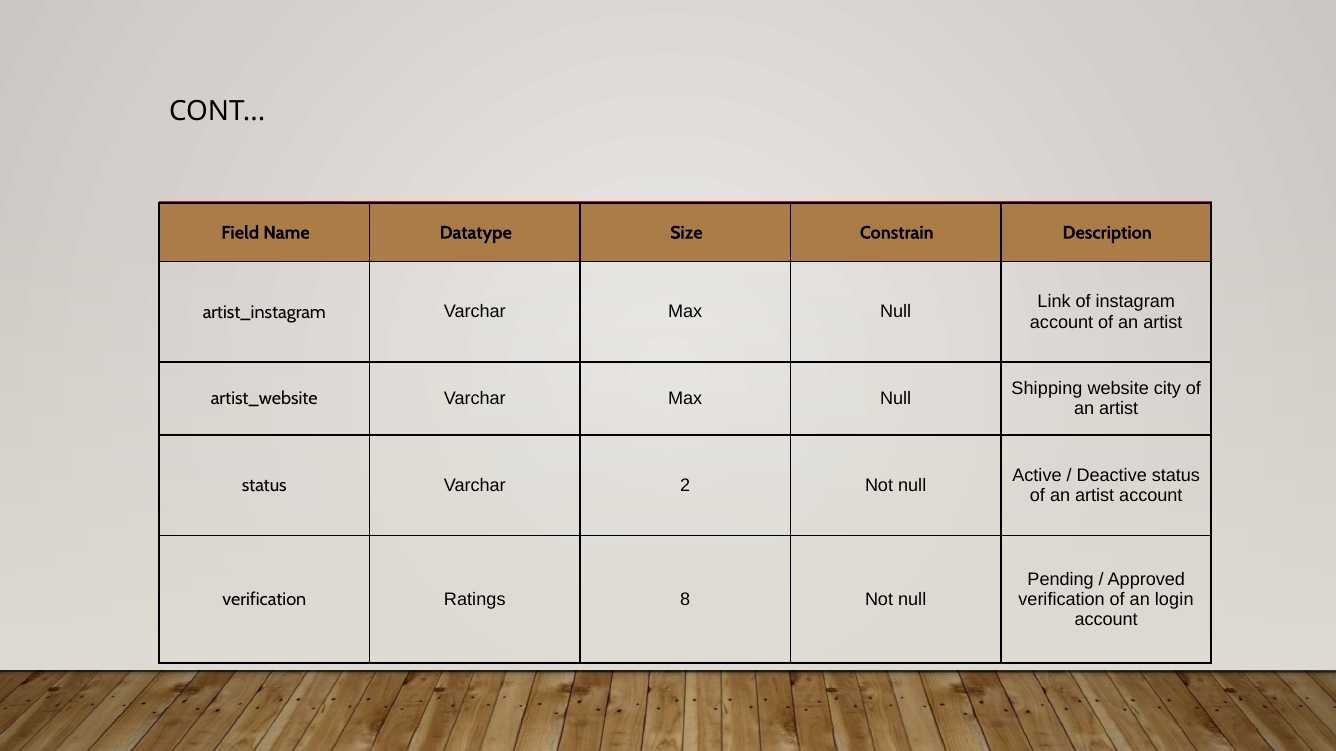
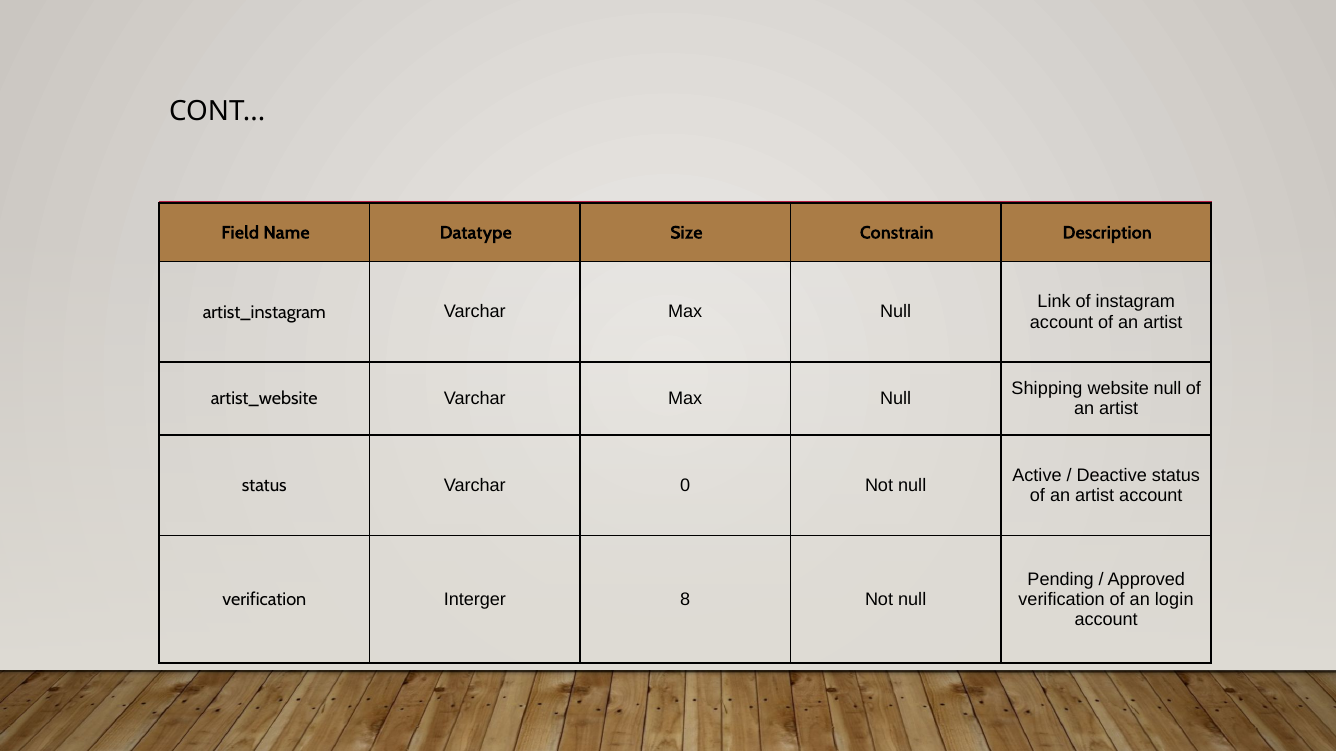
website city: city -> null
2: 2 -> 0
Ratings: Ratings -> Interger
